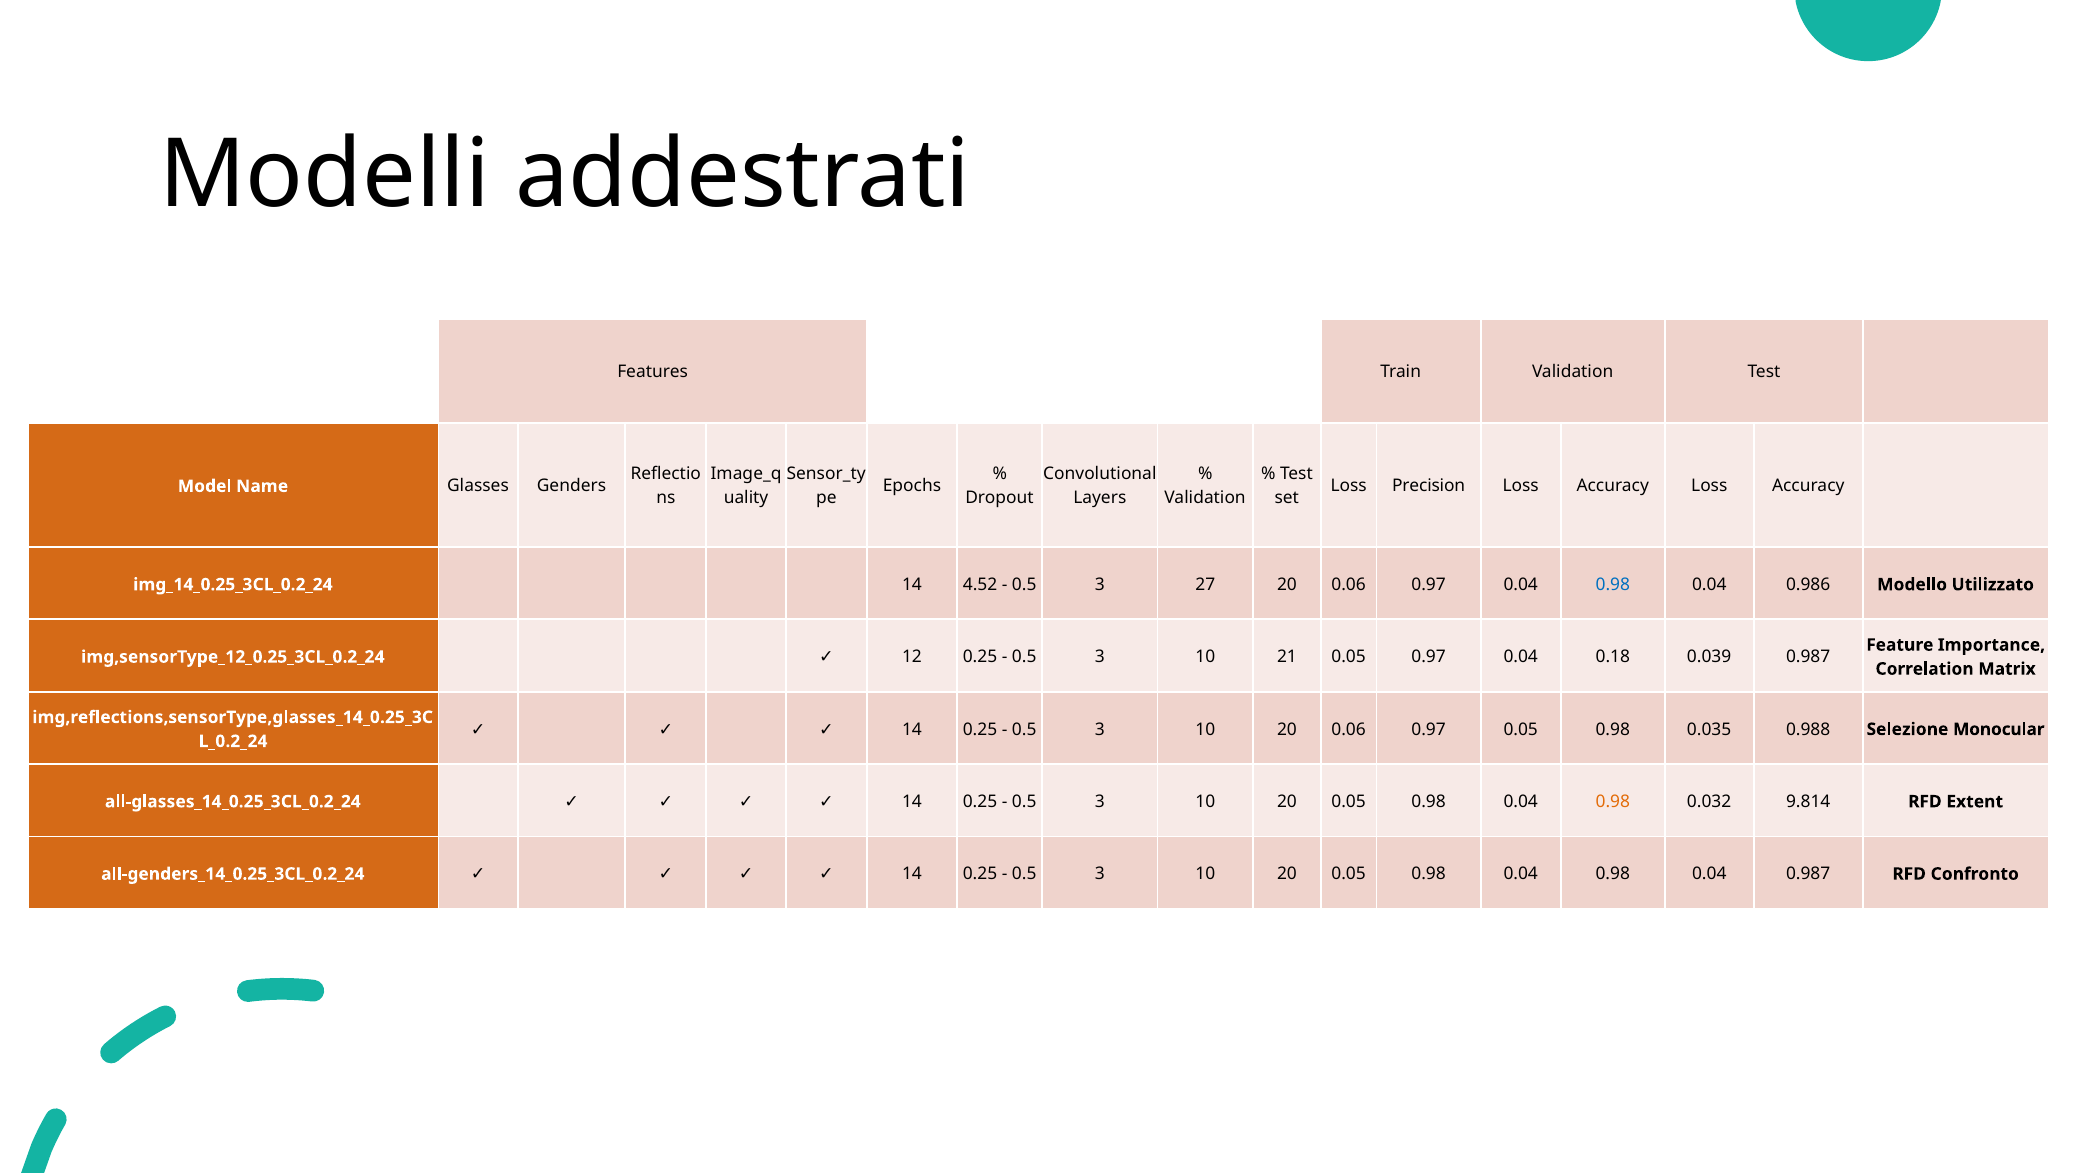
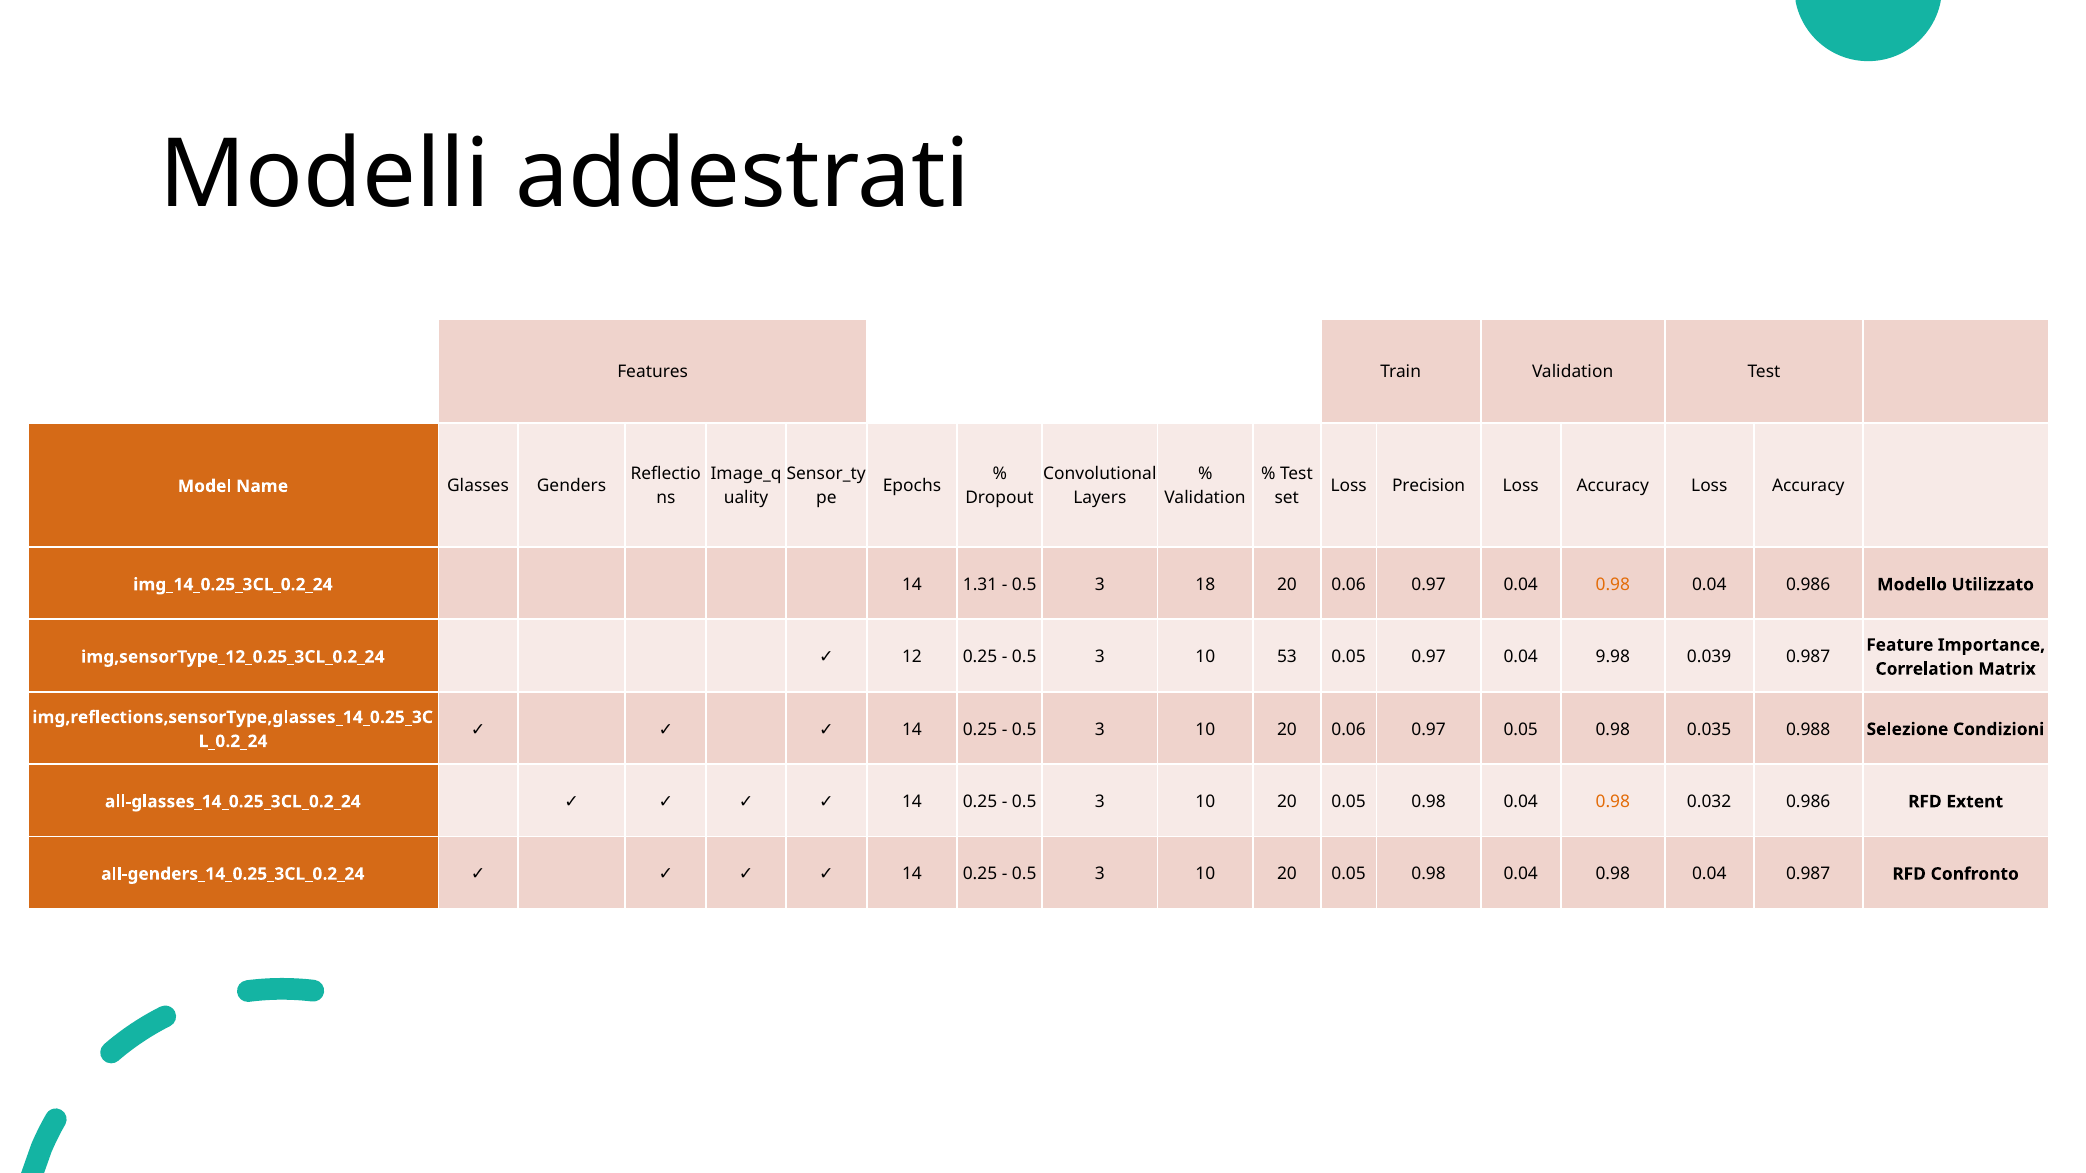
4.52: 4.52 -> 1.31
27: 27 -> 18
0.98 at (1613, 585) colour: blue -> orange
21: 21 -> 53
0.18: 0.18 -> 9.98
Monocular: Monocular -> Condizioni
0.032 9.814: 9.814 -> 0.986
